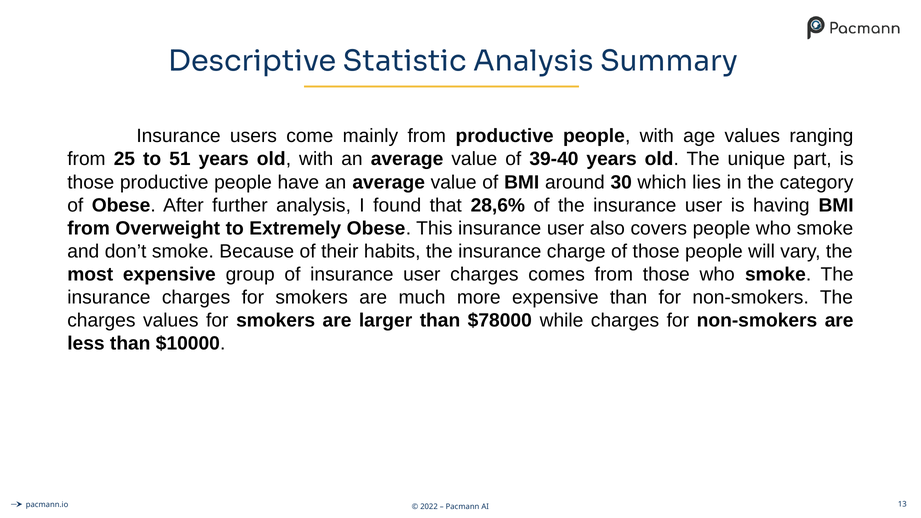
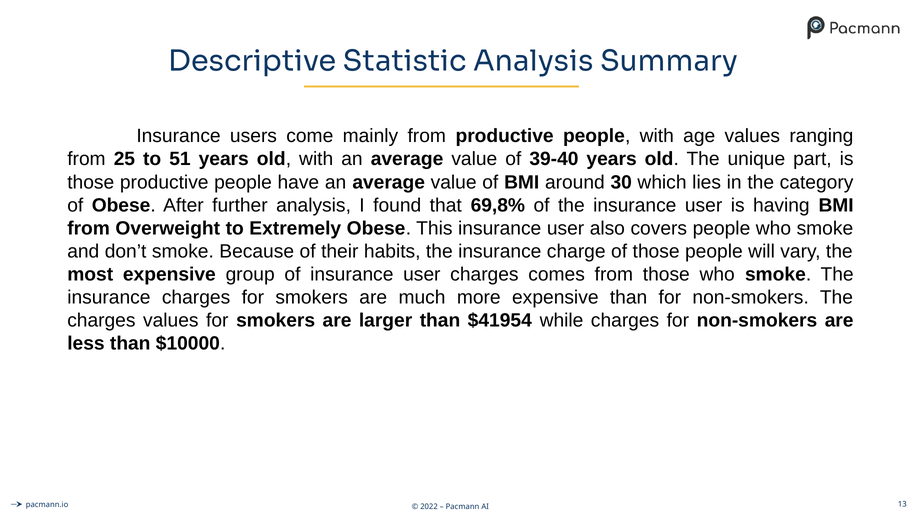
28,6%: 28,6% -> 69,8%
$78000: $78000 -> $41954
